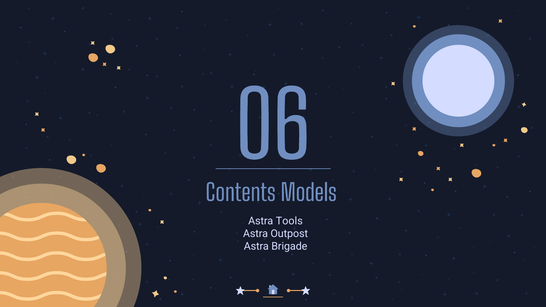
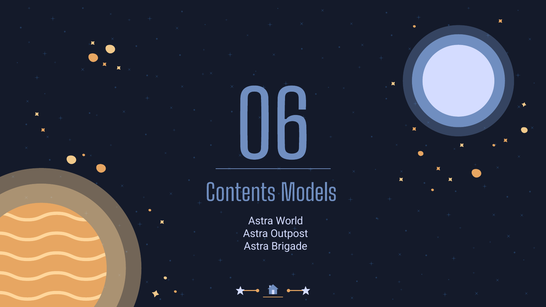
Tools: Tools -> World
